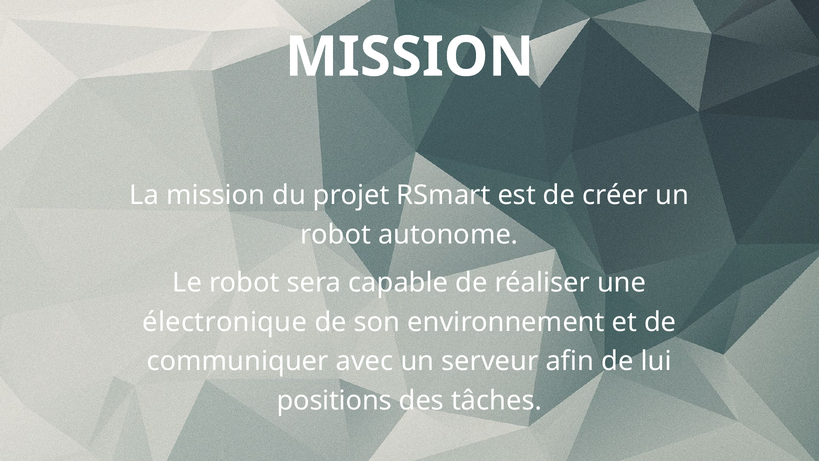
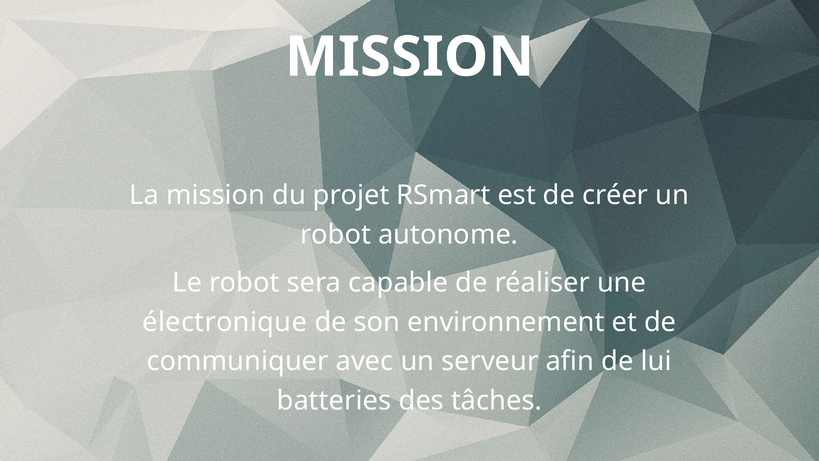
positions: positions -> batteries
